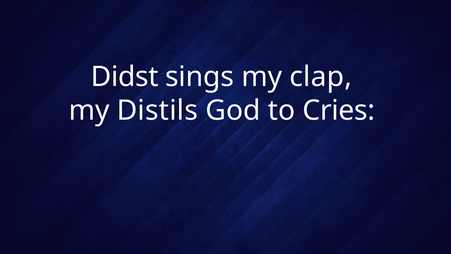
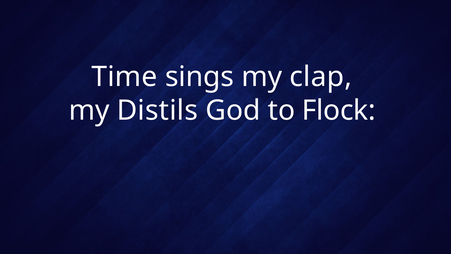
Didst: Didst -> Time
Cries: Cries -> Flock
